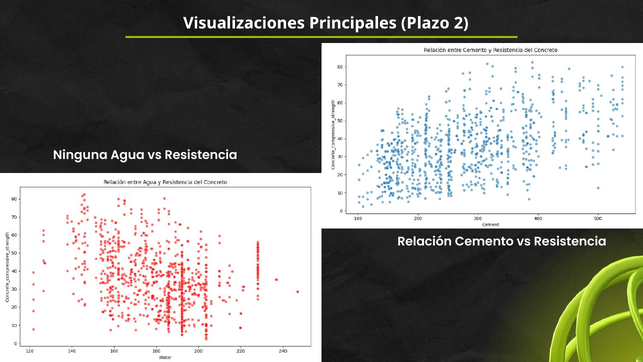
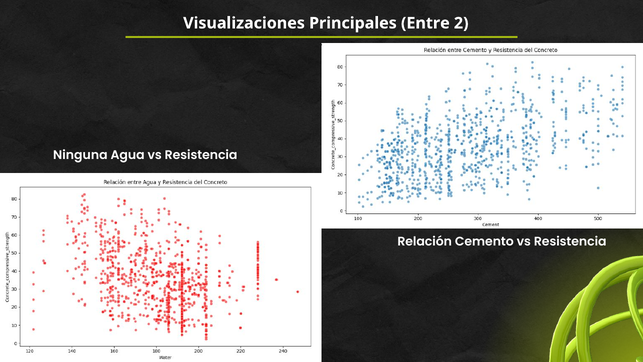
Plazo: Plazo -> Entre
